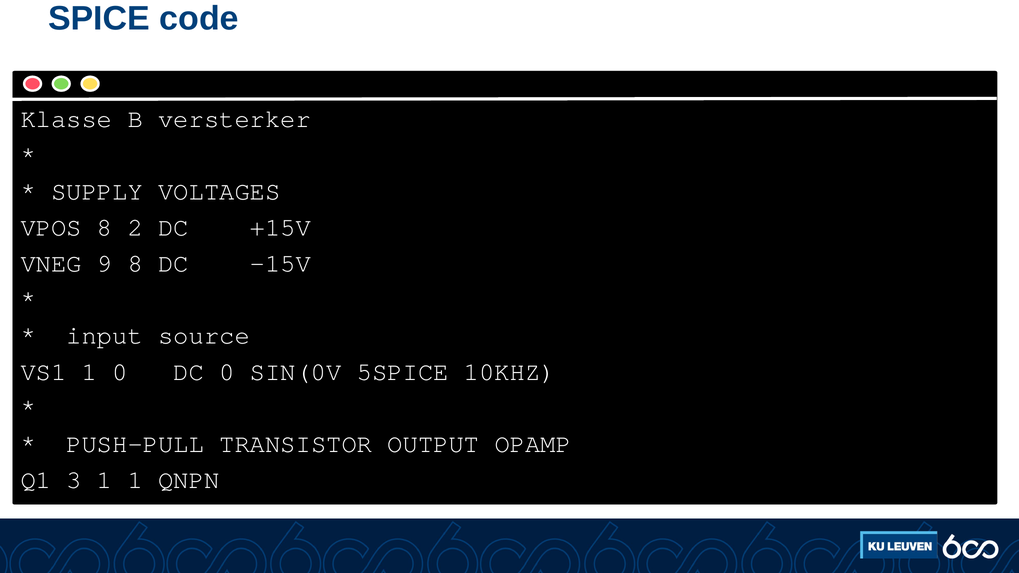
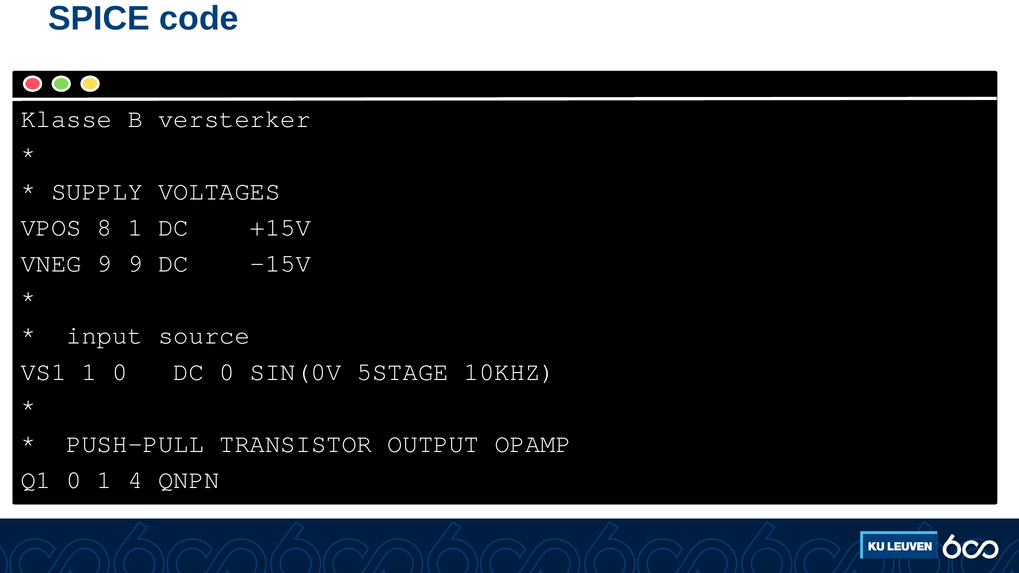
8 2: 2 -> 1
9 8: 8 -> 9
5SPICE: 5SPICE -> 5STAGE
Q1 3: 3 -> 0
1 1: 1 -> 4
